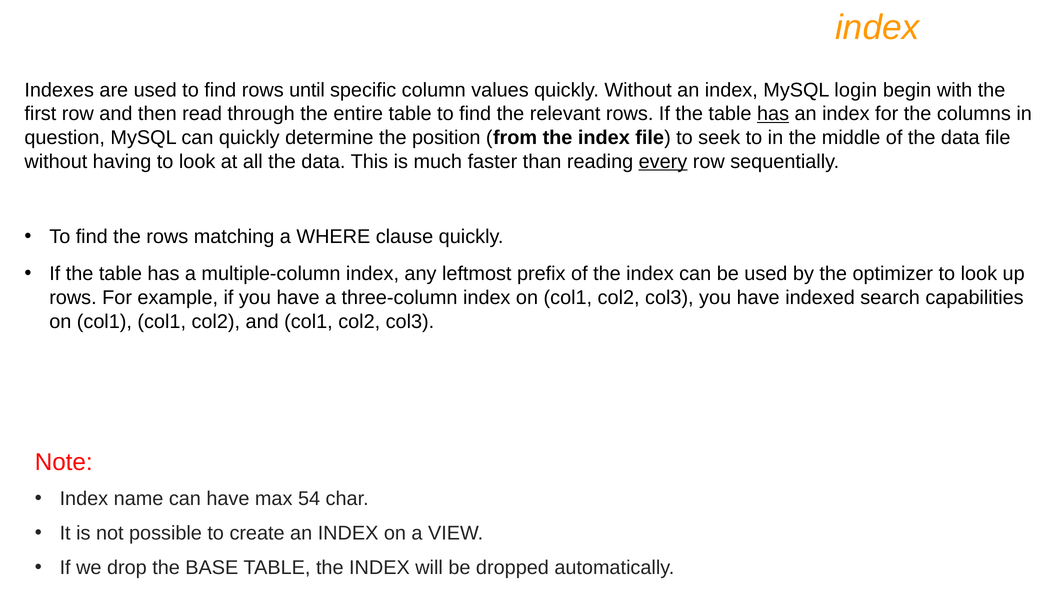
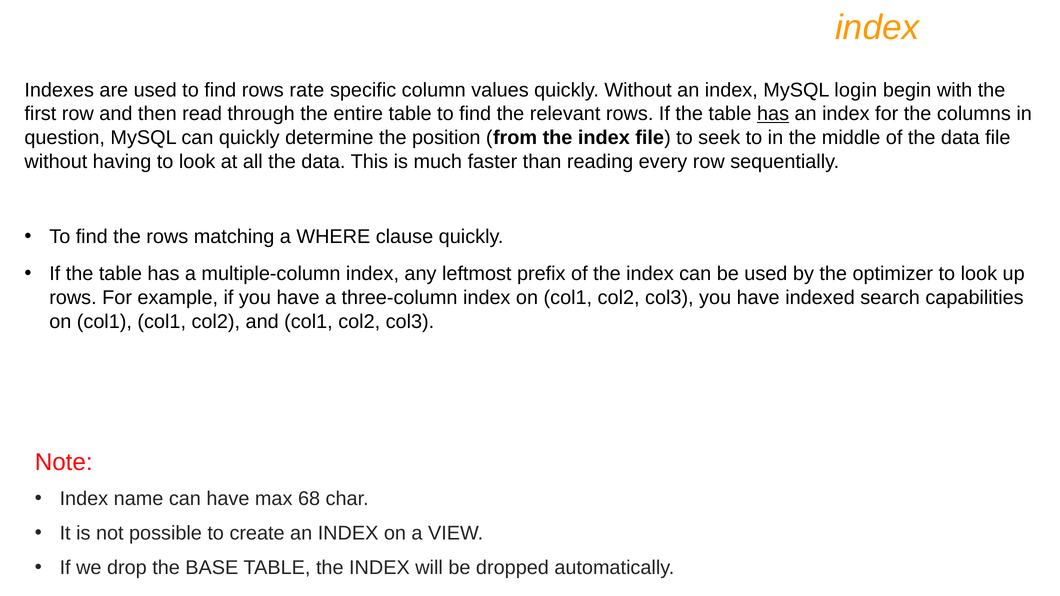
until: until -> rate
every underline: present -> none
54: 54 -> 68
